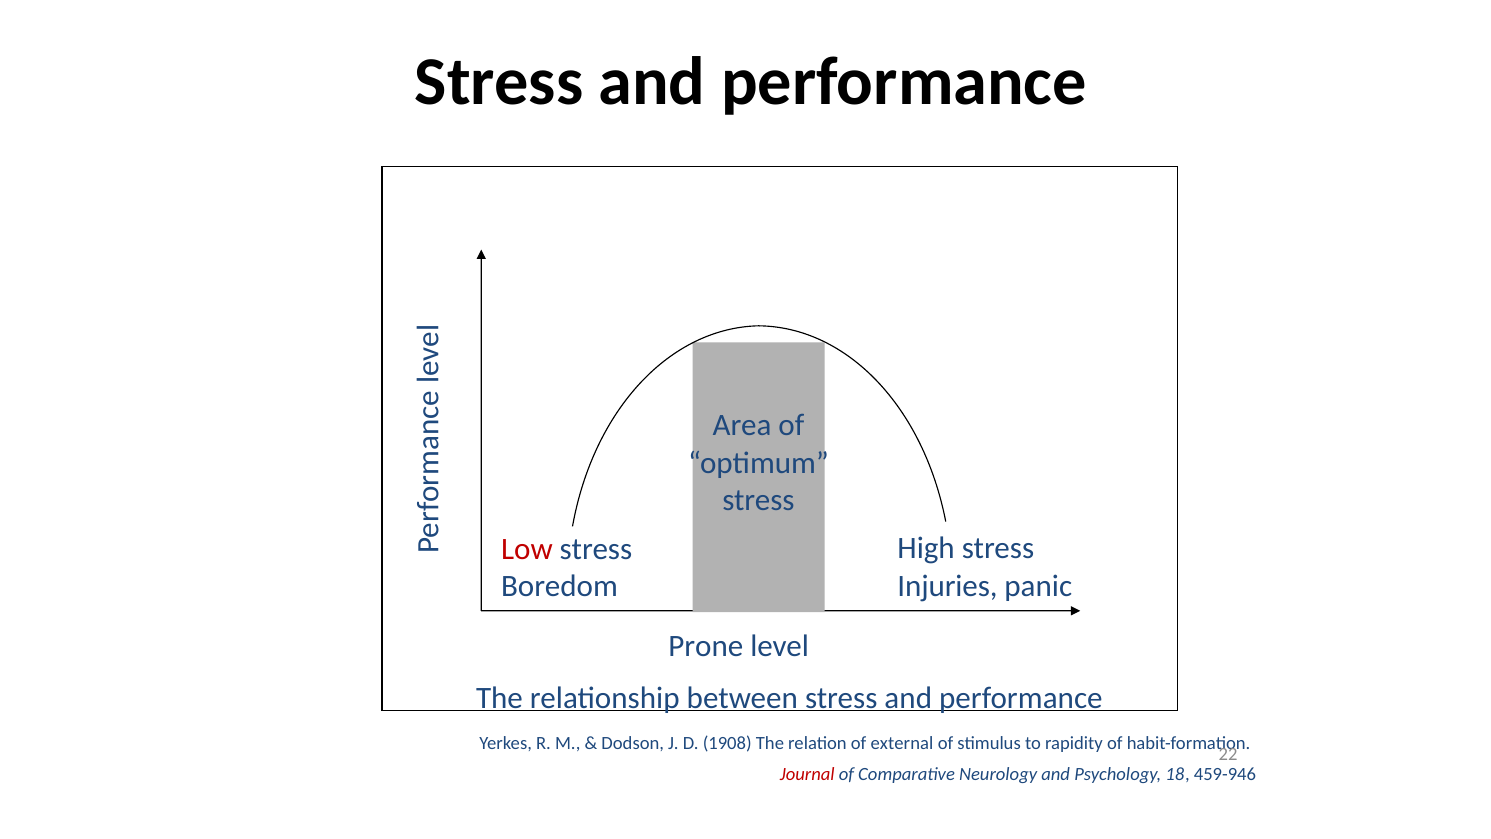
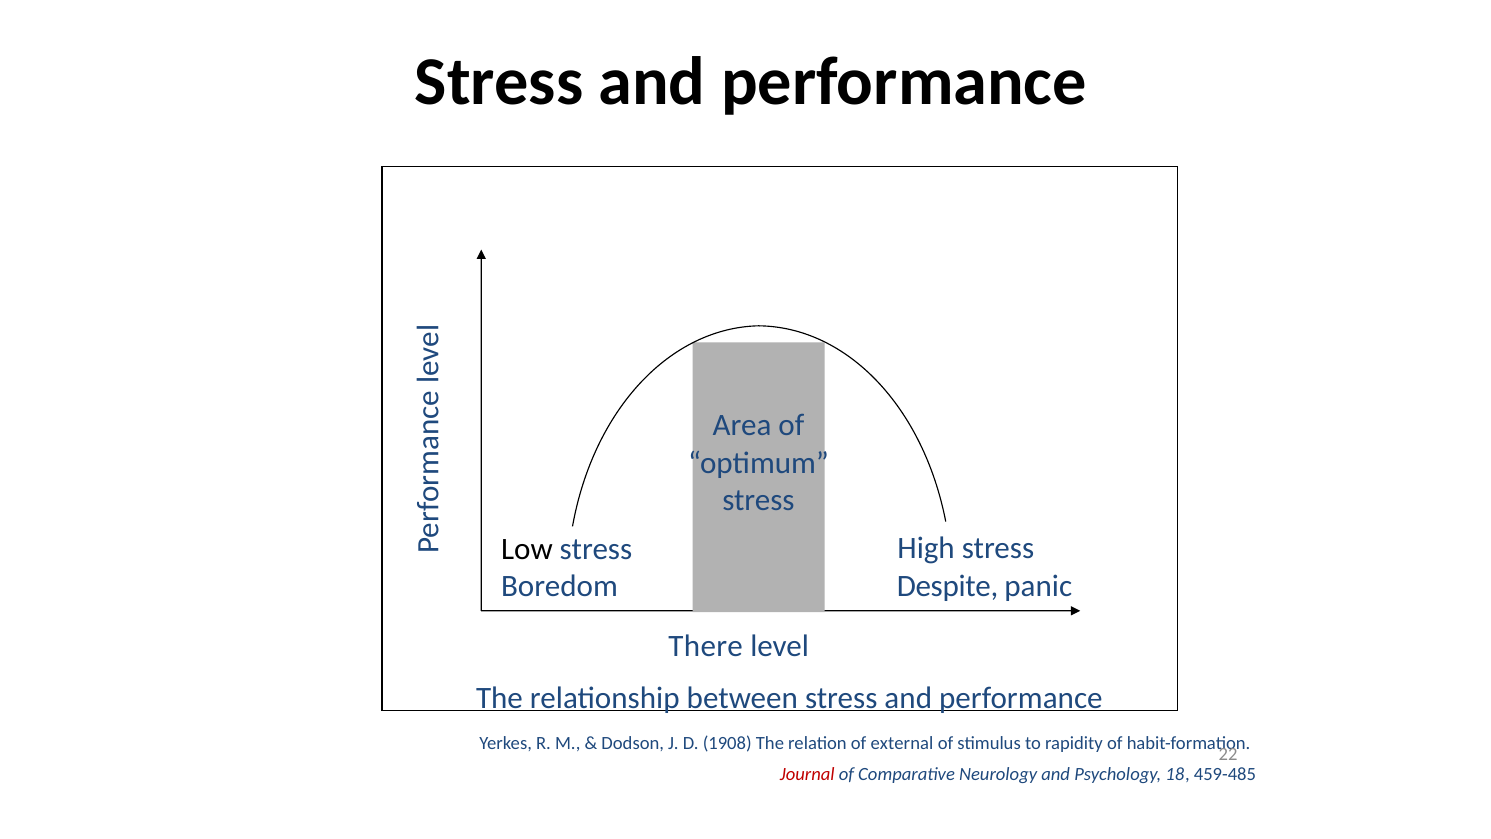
Low colour: red -> black
Injuries: Injuries -> Despite
Prone: Prone -> There
459-946: 459-946 -> 459-485
